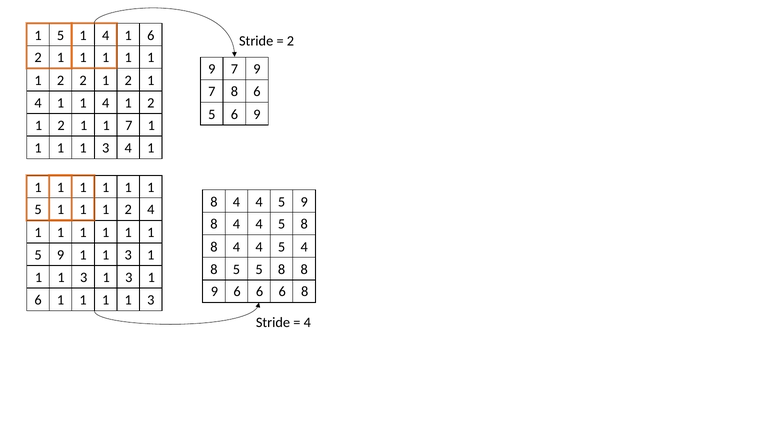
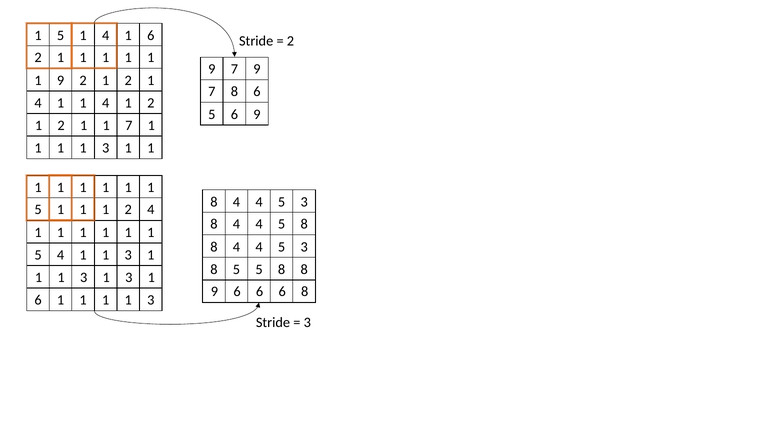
2 at (61, 80): 2 -> 9
4 at (128, 148): 4 -> 1
9 at (304, 202): 9 -> 3
4 at (304, 247): 4 -> 3
9 at (61, 255): 9 -> 4
4 at (307, 323): 4 -> 3
